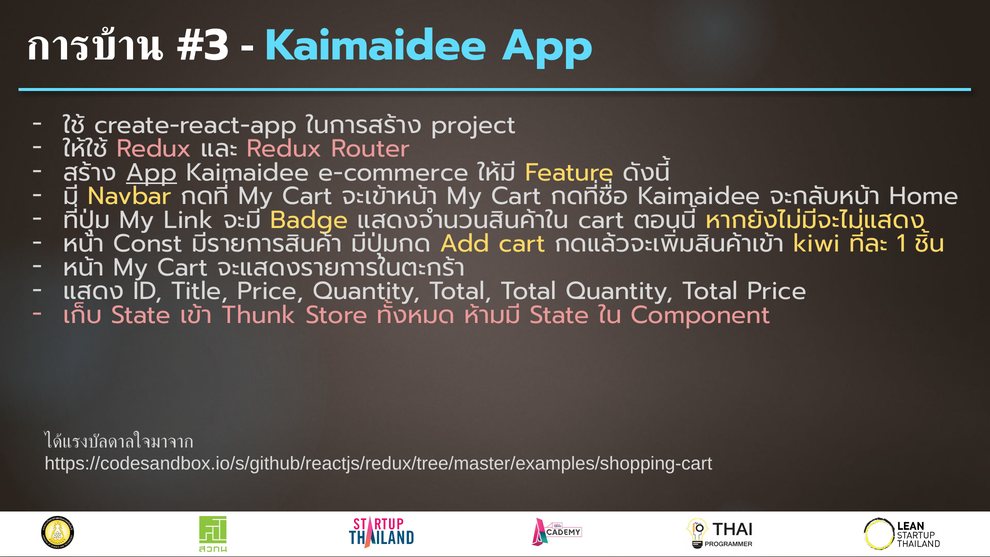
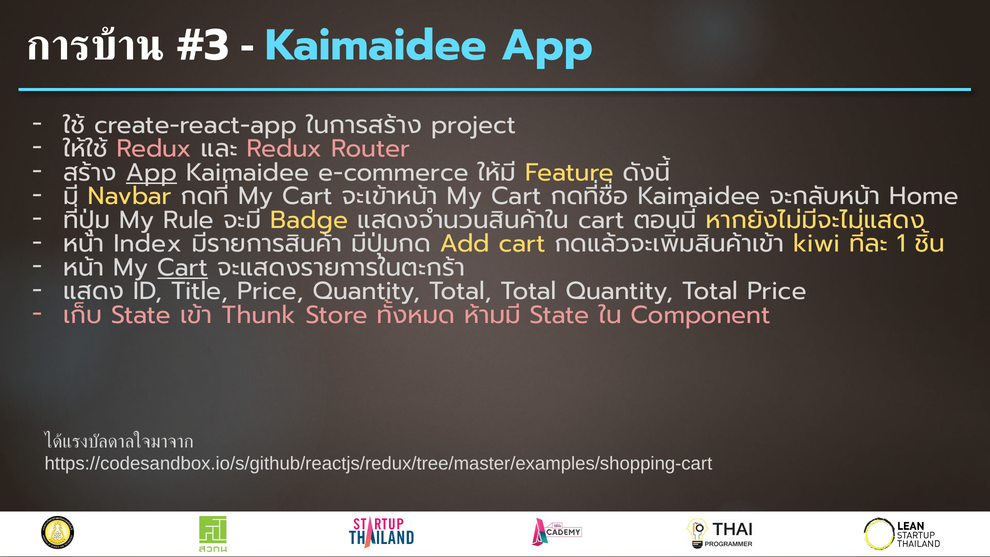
Link: Link -> Rule
Const: Const -> Index
Cart at (183, 267) underline: none -> present
